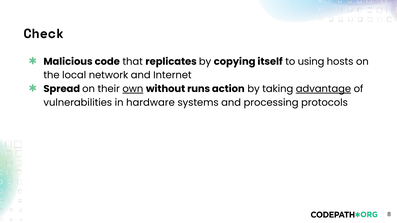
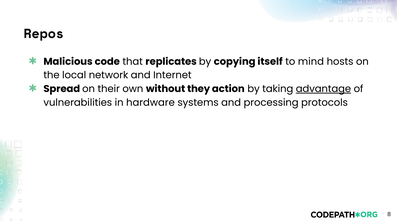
Check: Check -> Repos
using: using -> mind
own underline: present -> none
runs: runs -> they
